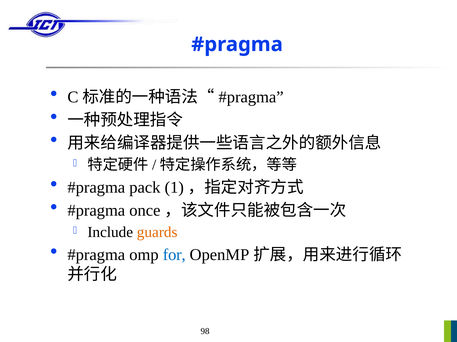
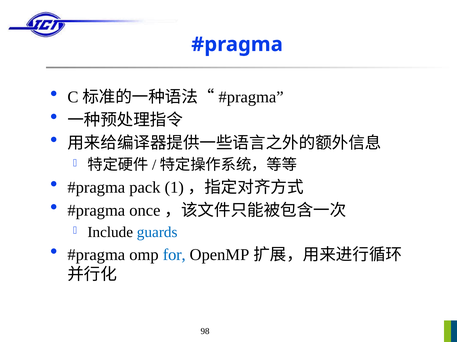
guards colour: orange -> blue
